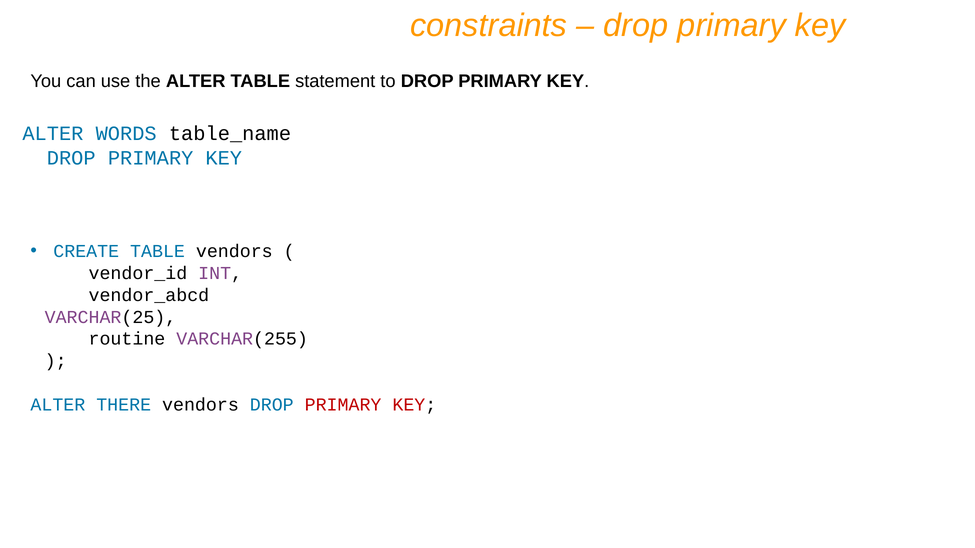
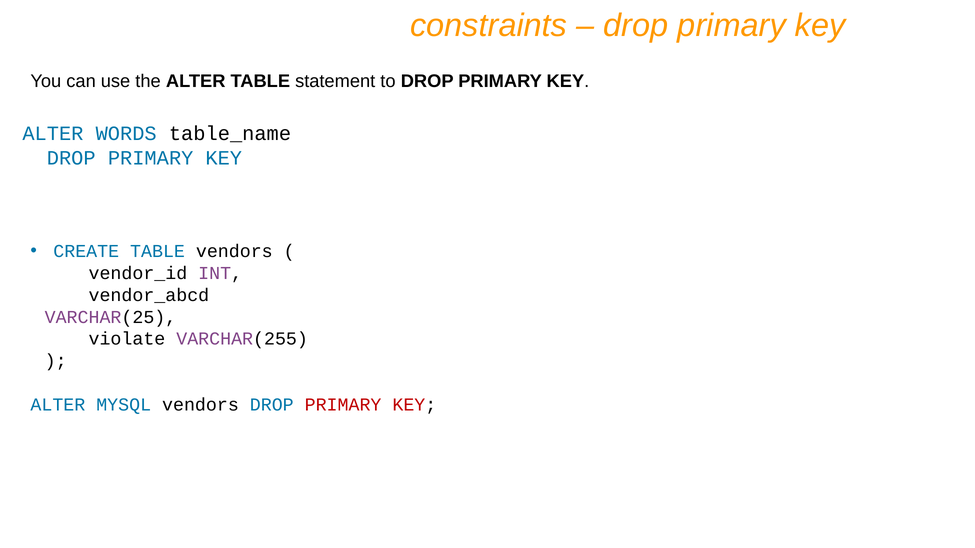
routine: routine -> violate
THERE: THERE -> MYSQL
